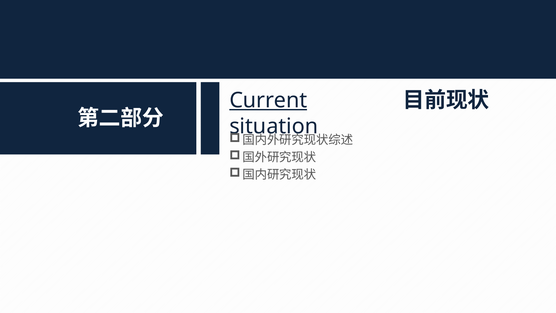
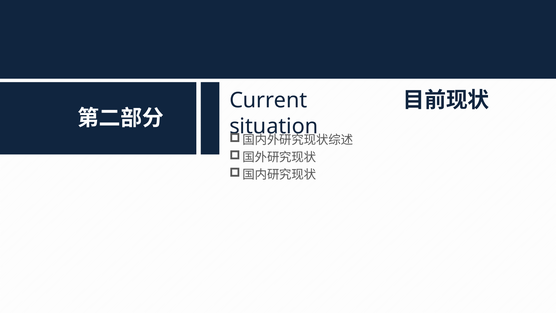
Current underline: present -> none
